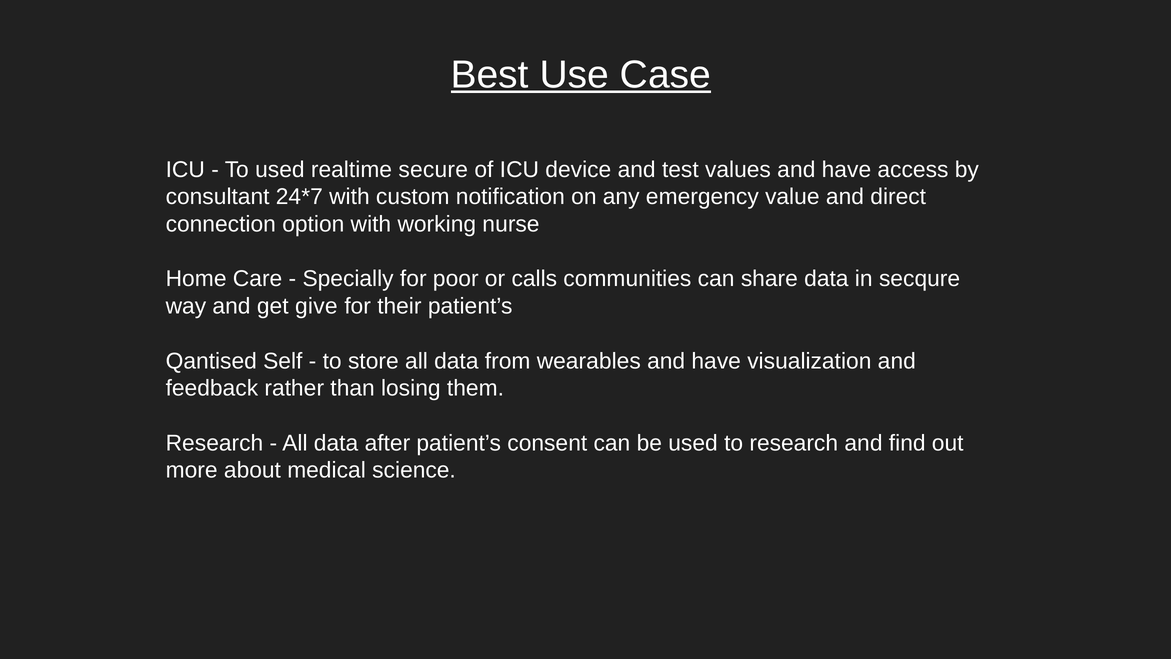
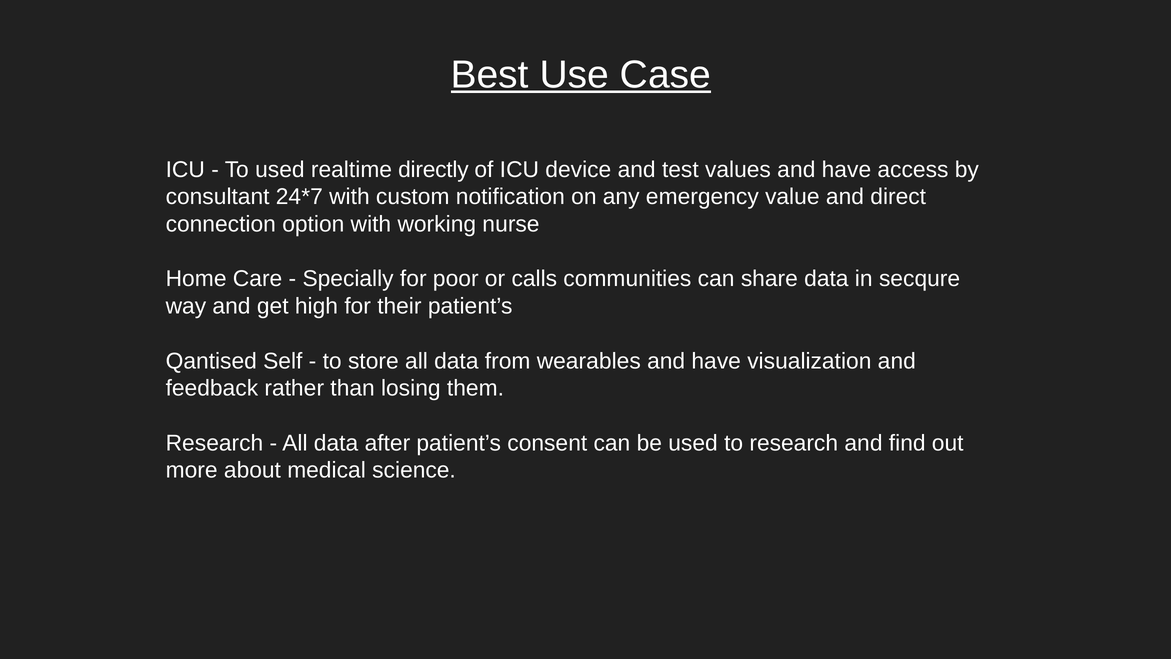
secure: secure -> directly
give: give -> high
